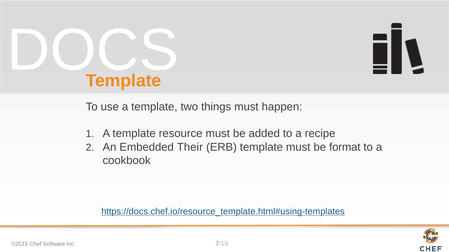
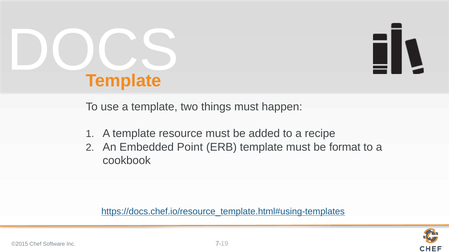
Their: Their -> Point
